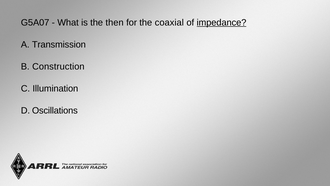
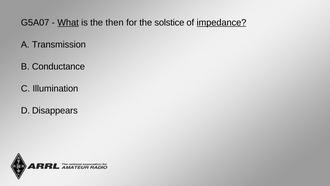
What underline: none -> present
coaxial: coaxial -> solstice
Construction: Construction -> Conductance
Oscillations: Oscillations -> Disappears
